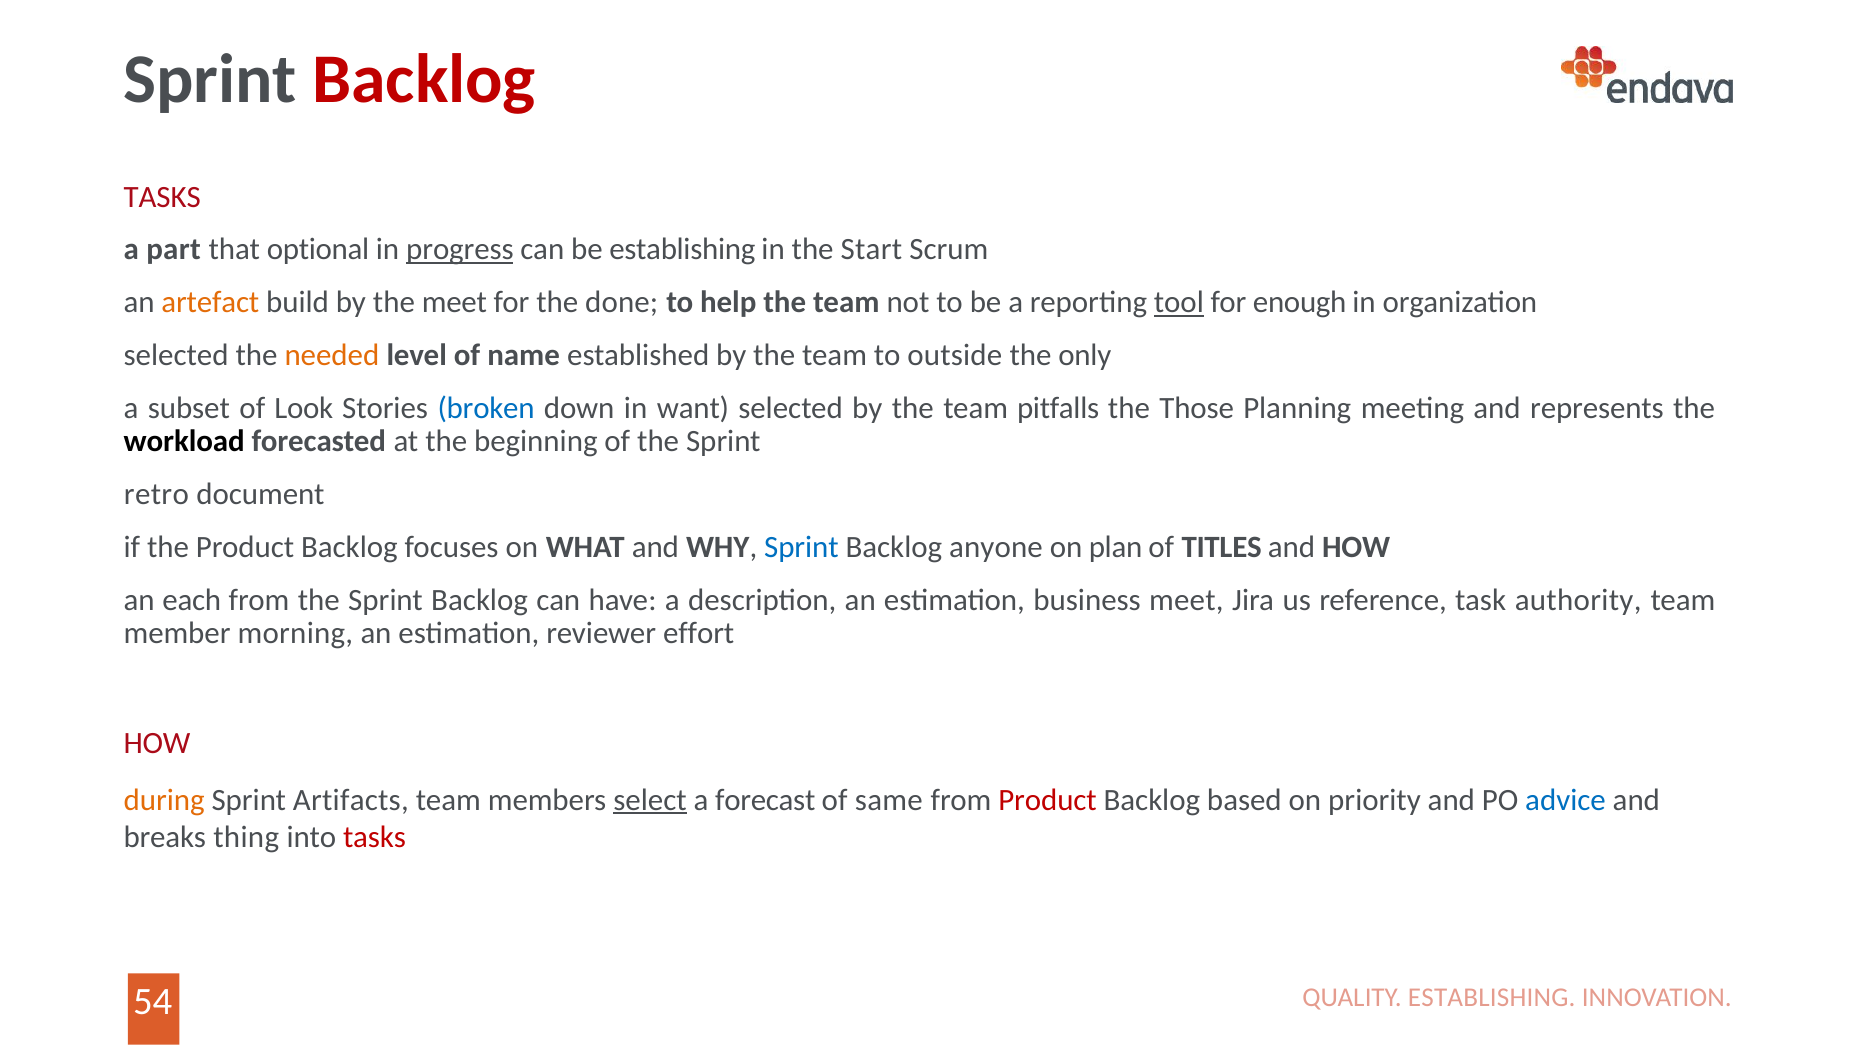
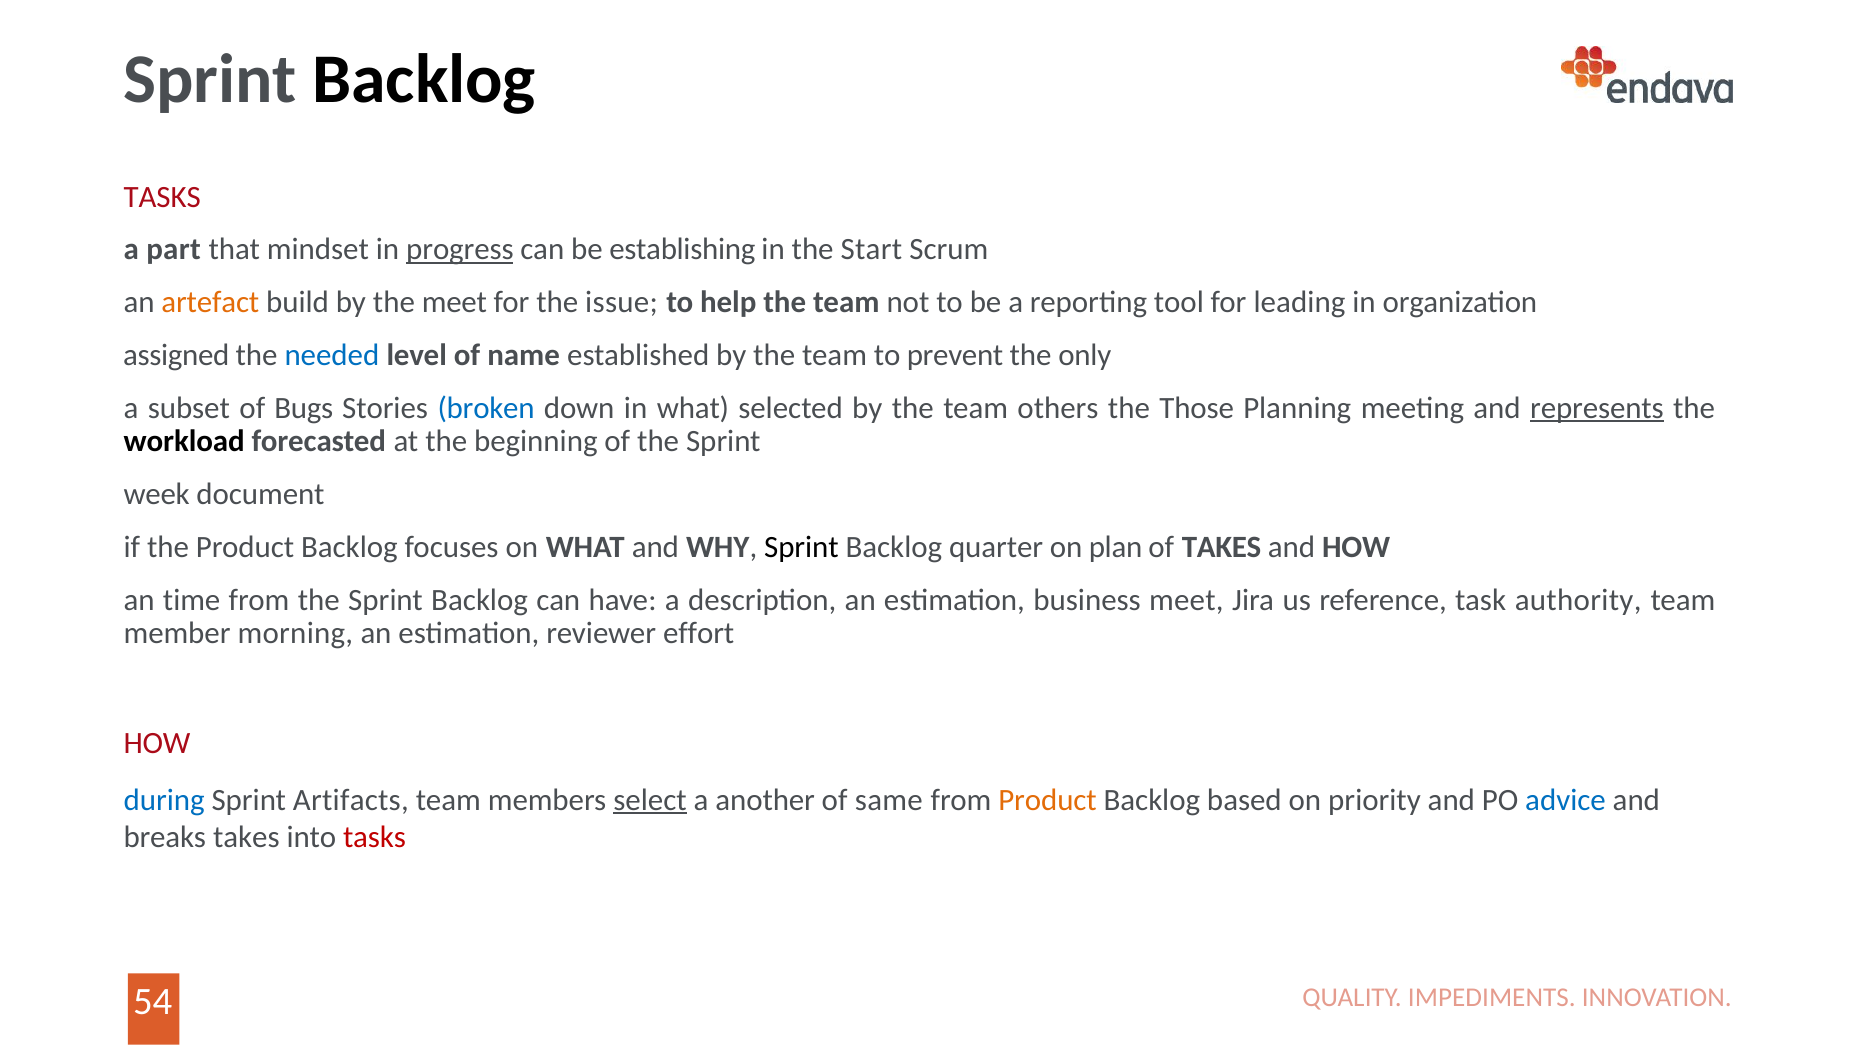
Backlog at (424, 80) colour: red -> black
optional: optional -> mindset
done: done -> issue
tool underline: present -> none
enough: enough -> leading
selected at (176, 355): selected -> assigned
needed colour: orange -> blue
outside: outside -> prevent
Look: Look -> Bugs
in want: want -> what
pitfalls: pitfalls -> others
represents underline: none -> present
retro: retro -> week
Sprint at (801, 547) colour: blue -> black
anyone: anyone -> quarter
of TITLES: TITLES -> TAKES
each: each -> time
during colour: orange -> blue
forecast: forecast -> another
Product at (1048, 800) colour: red -> orange
breaks thing: thing -> takes
QUALITY ESTABLISHING: ESTABLISHING -> IMPEDIMENTS
